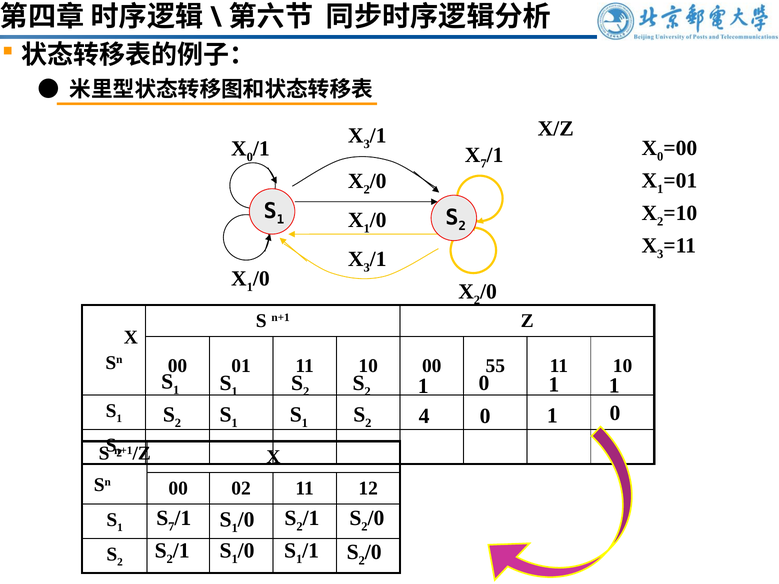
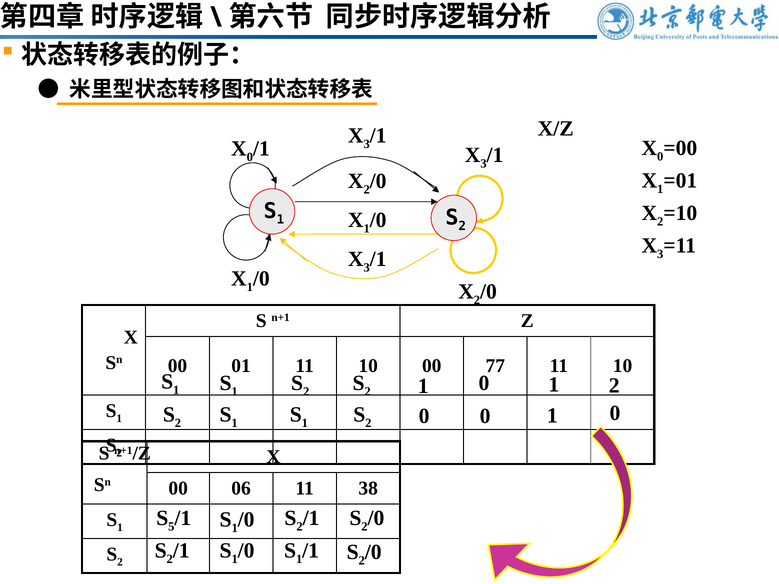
7 at (484, 164): 7 -> 3
55: 55 -> 77
0 1 1: 1 -> 2
4 at (424, 416): 4 -> 0
02: 02 -> 06
12: 12 -> 38
S 7: 7 -> 5
